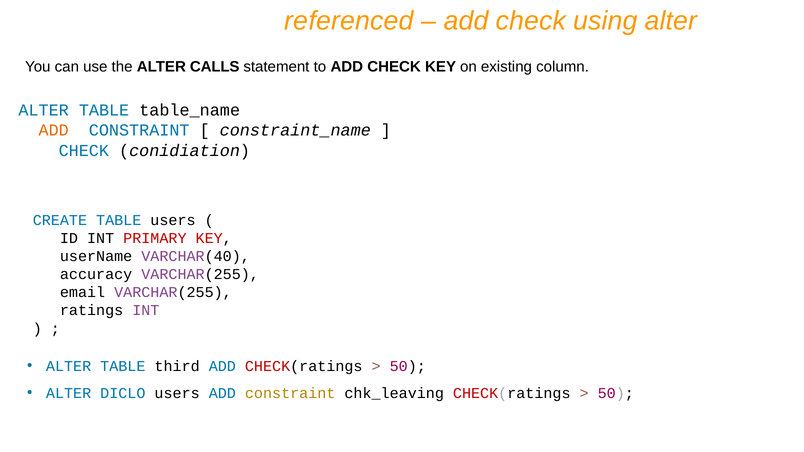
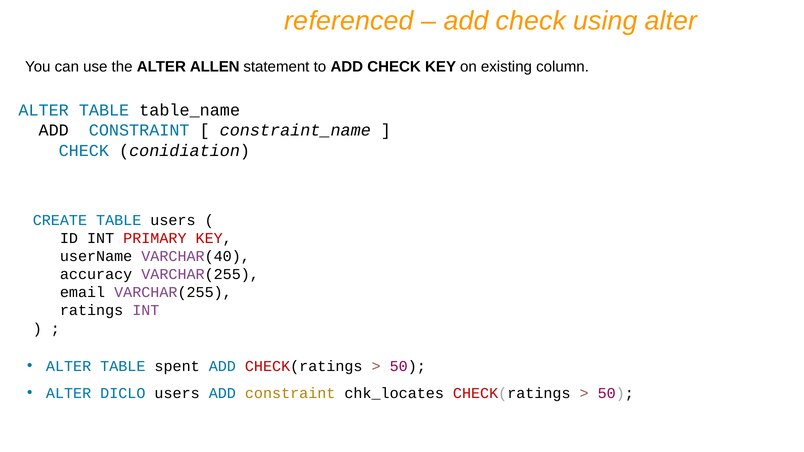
CALLS: CALLS -> ALLEN
ADD at (54, 130) colour: orange -> black
third: third -> spent
chk_leaving: chk_leaving -> chk_locates
